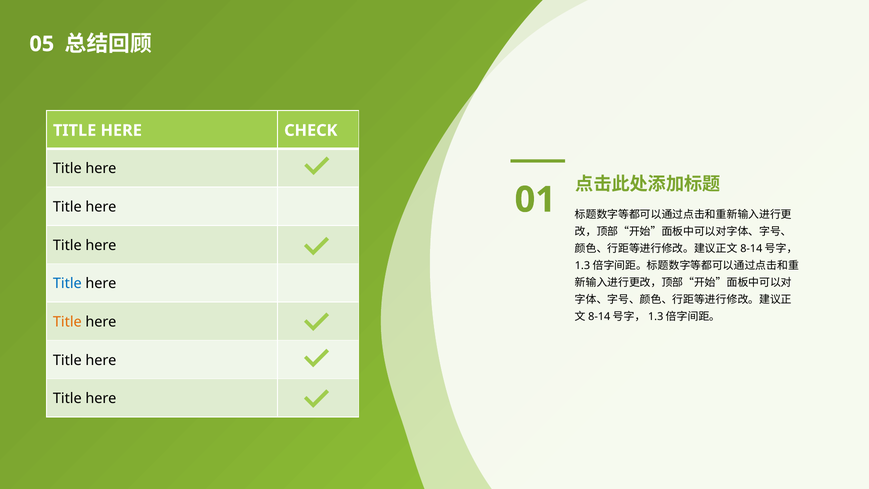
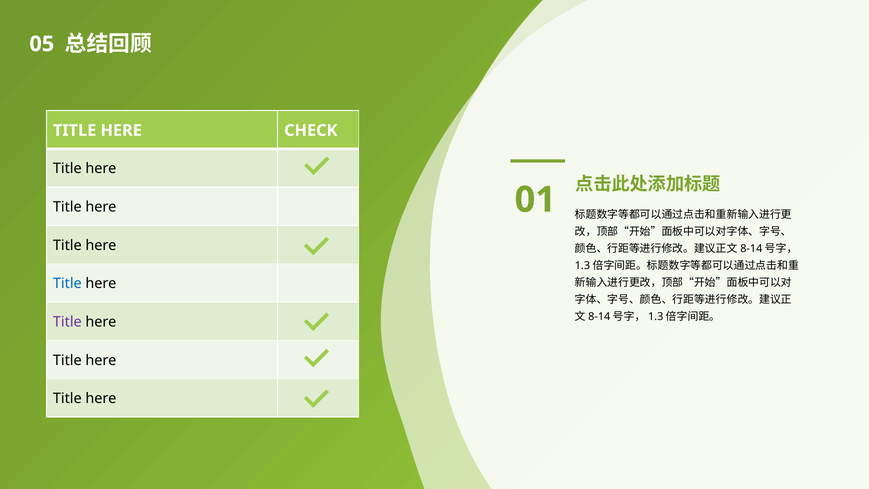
Title at (67, 322) colour: orange -> purple
